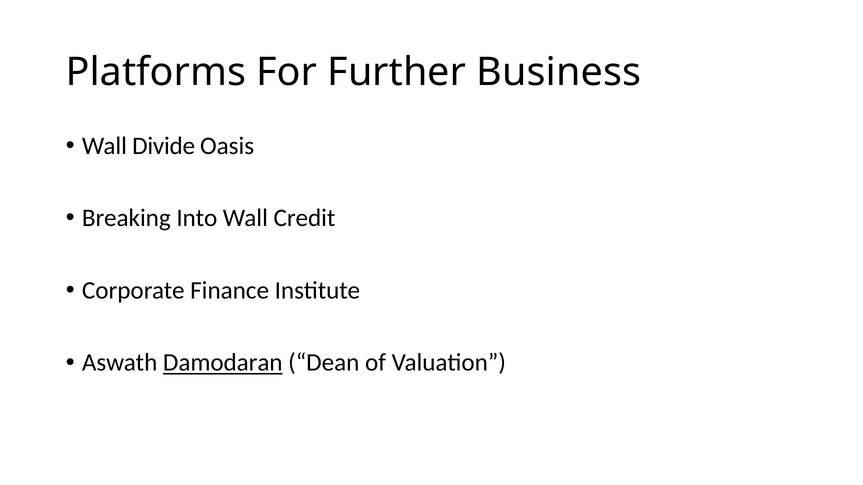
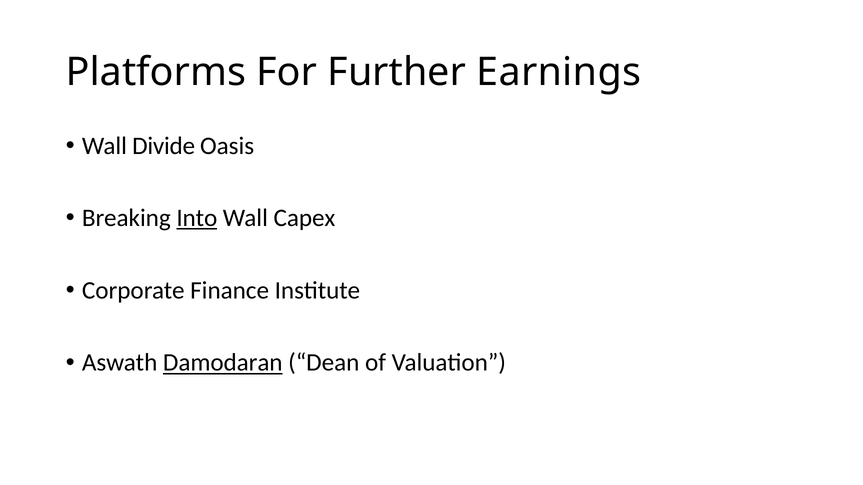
Business: Business -> Earnings
Into underline: none -> present
Credit: Credit -> Capex
